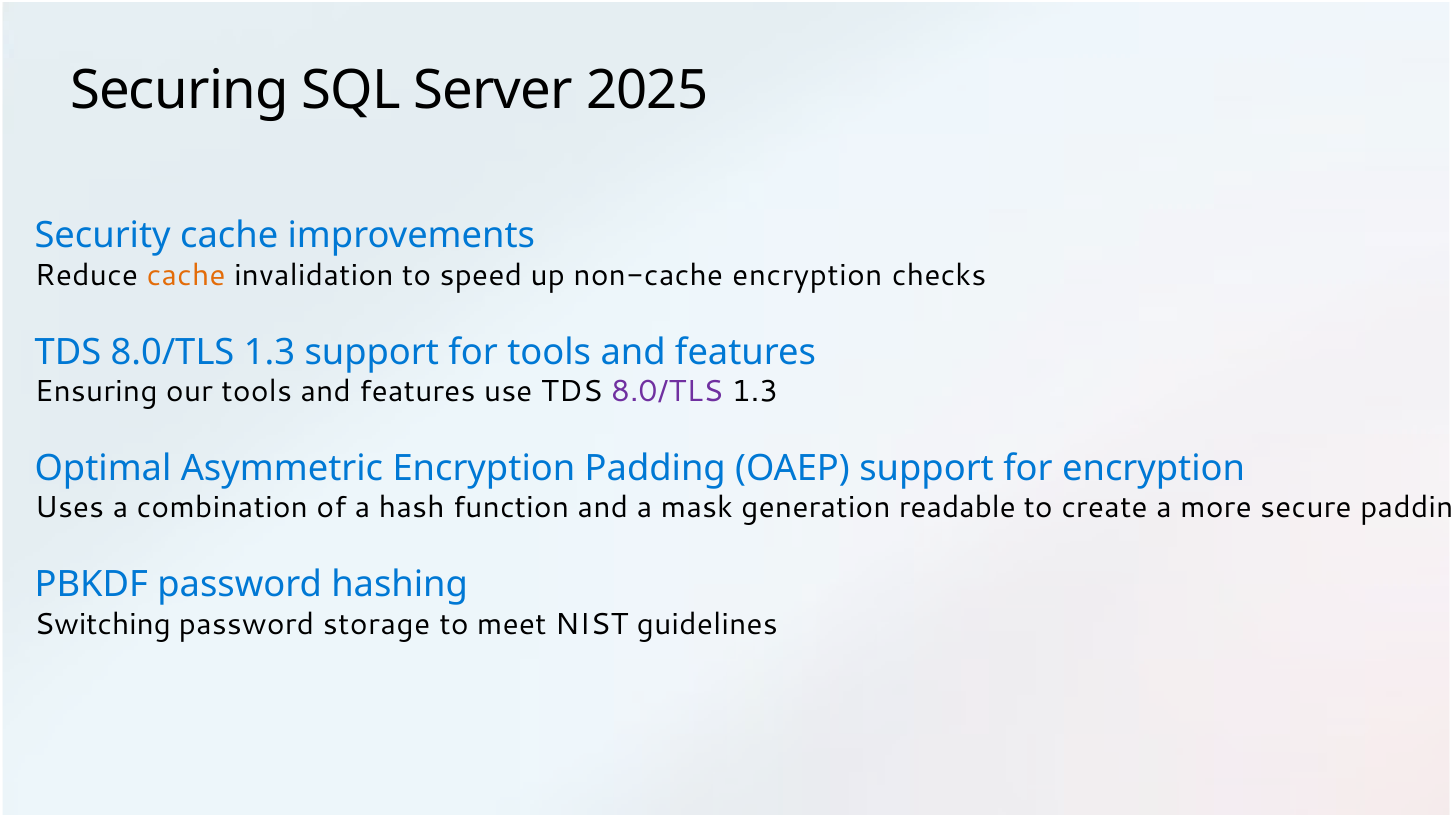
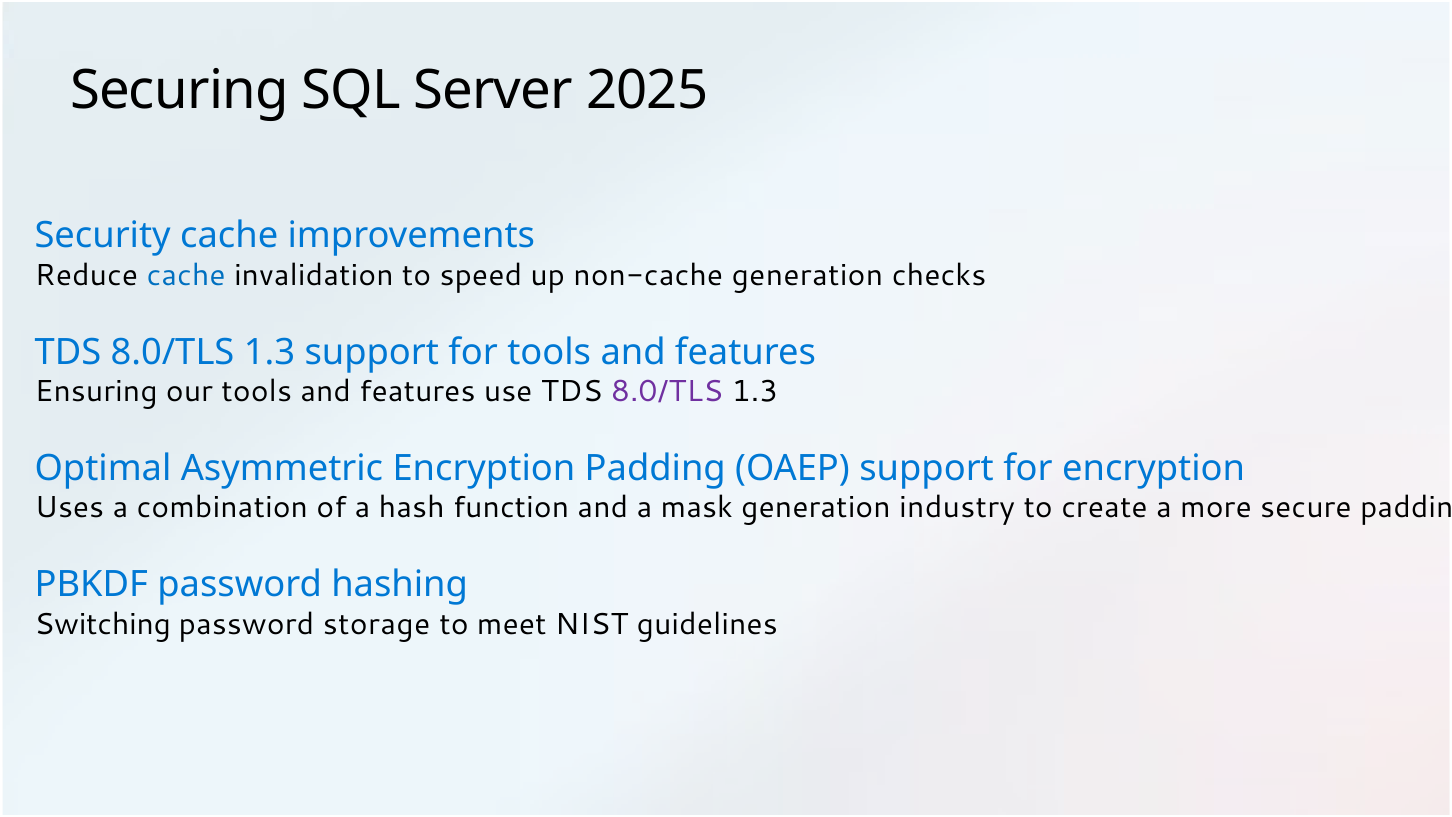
cache at (186, 275) colour: orange -> blue
non-cache encryption: encryption -> generation
readable: readable -> industry
